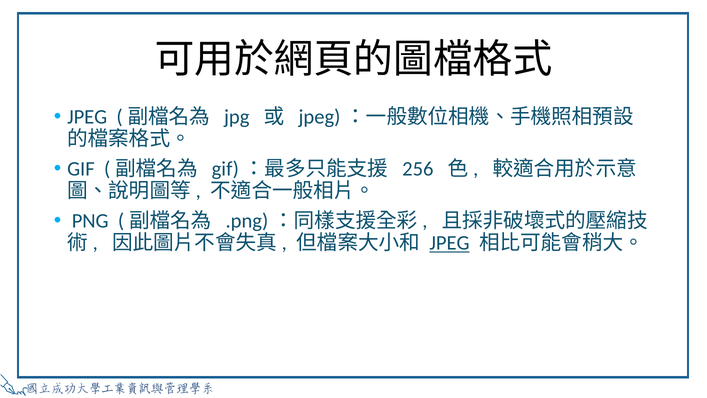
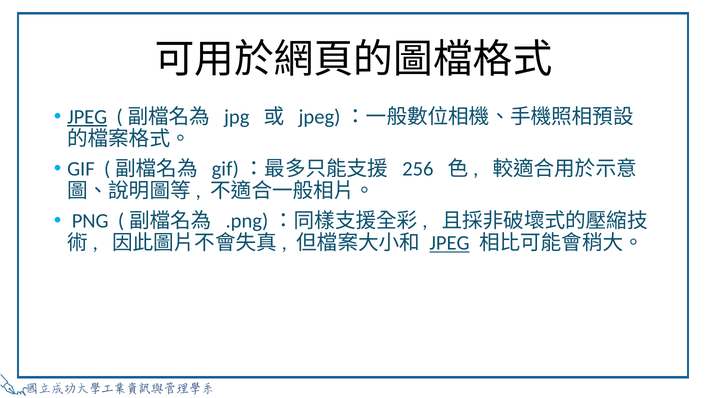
JPEG at (87, 117) underline: none -> present
